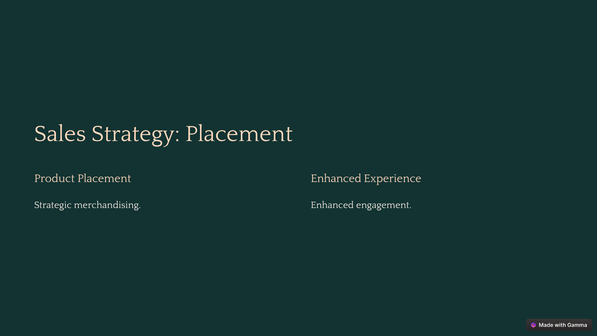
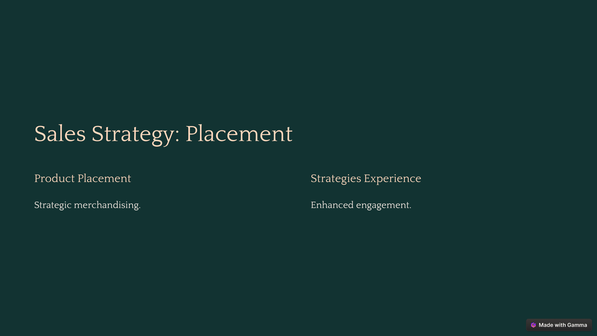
Enhanced at (336, 178): Enhanced -> Strategies
